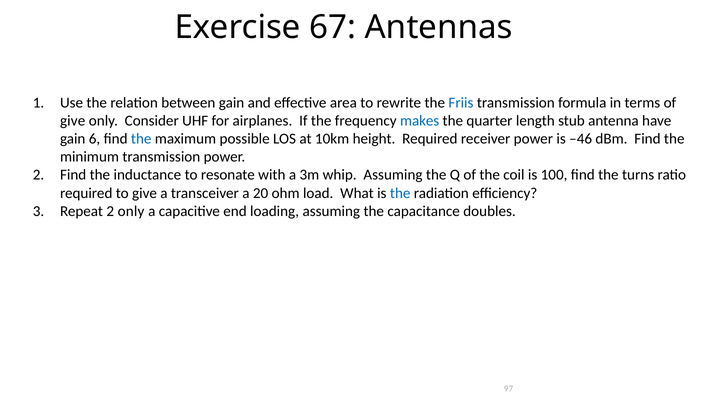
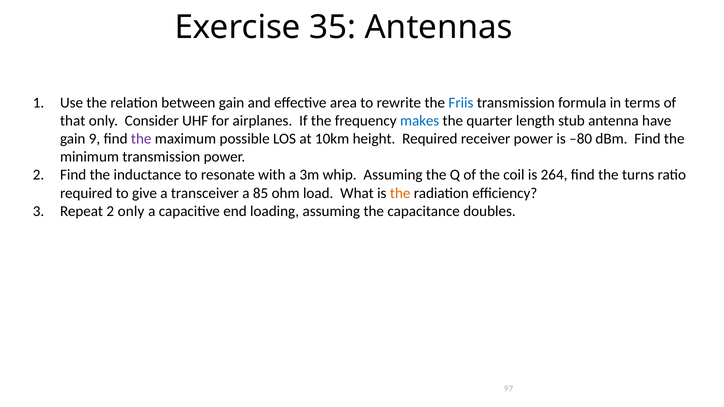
67: 67 -> 35
give at (73, 121): give -> that
6: 6 -> 9
the at (141, 139) colour: blue -> purple
–46: –46 -> –80
100: 100 -> 264
20: 20 -> 85
the at (400, 193) colour: blue -> orange
